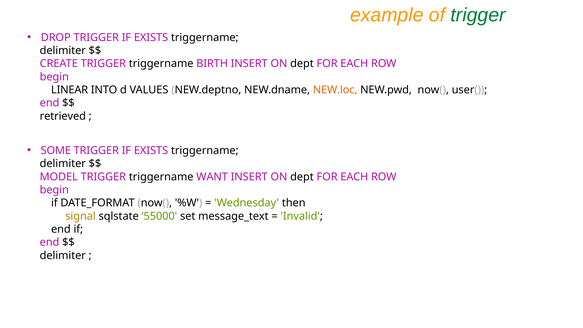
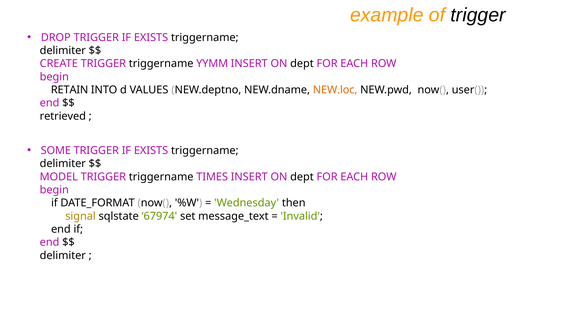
trigger at (478, 15) colour: green -> black
BIRTH: BIRTH -> YYMM
LINEAR: LINEAR -> RETAIN
WANT: WANT -> TIMES
55000: 55000 -> 67974
